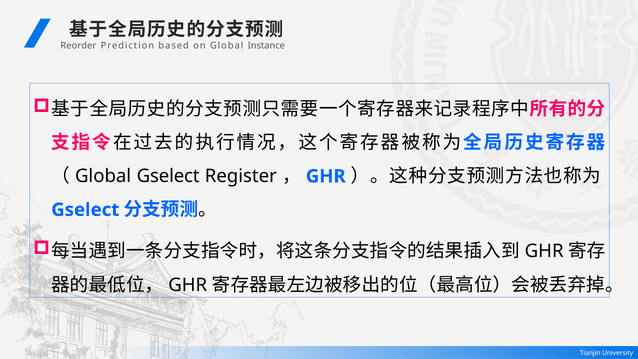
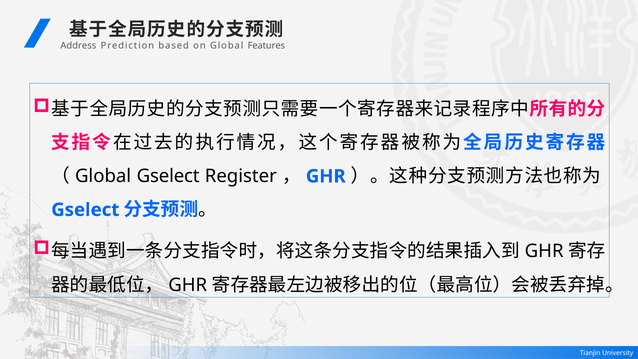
Reorder: Reorder -> Address
Instance: Instance -> Features
